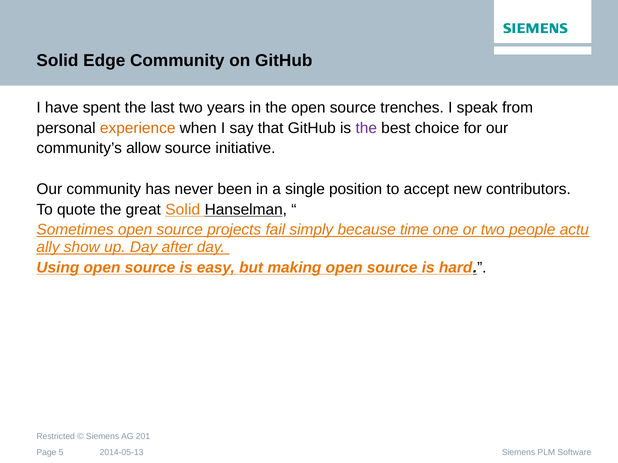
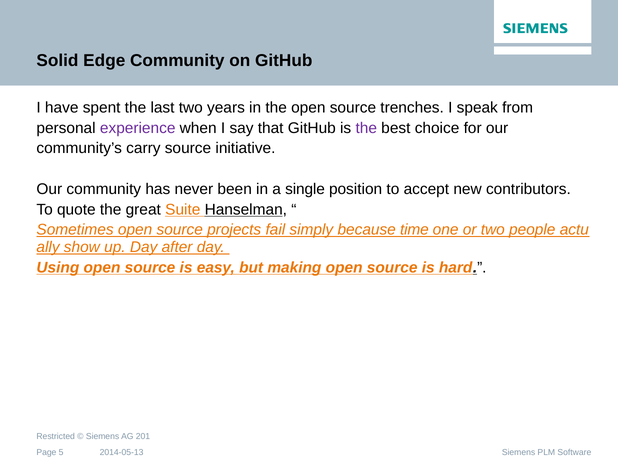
experience colour: orange -> purple
allow: allow -> carry
great Solid: Solid -> Suite
